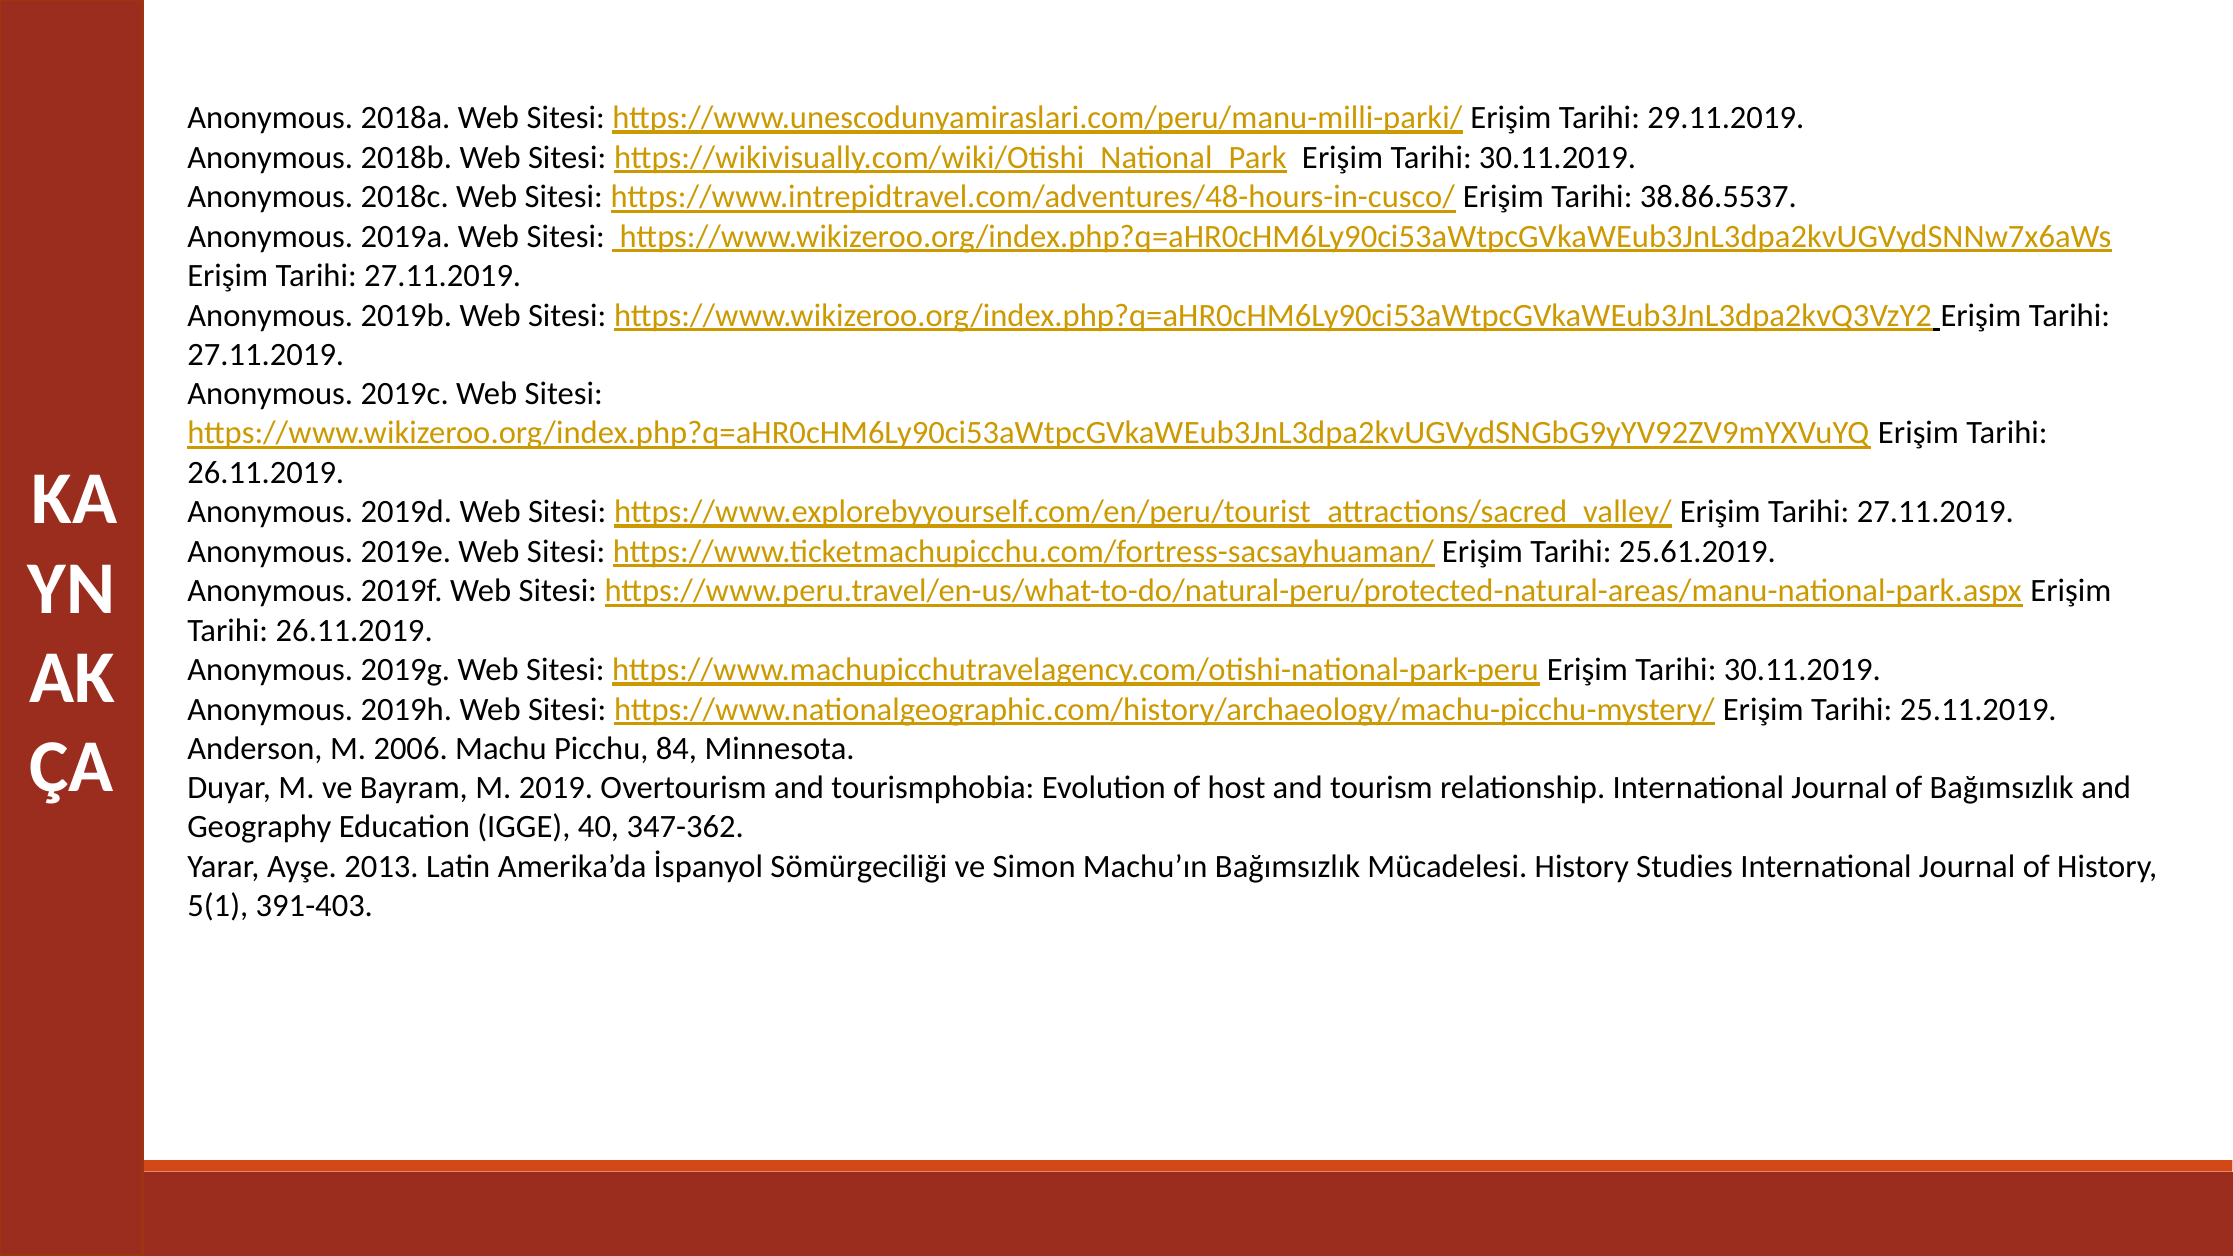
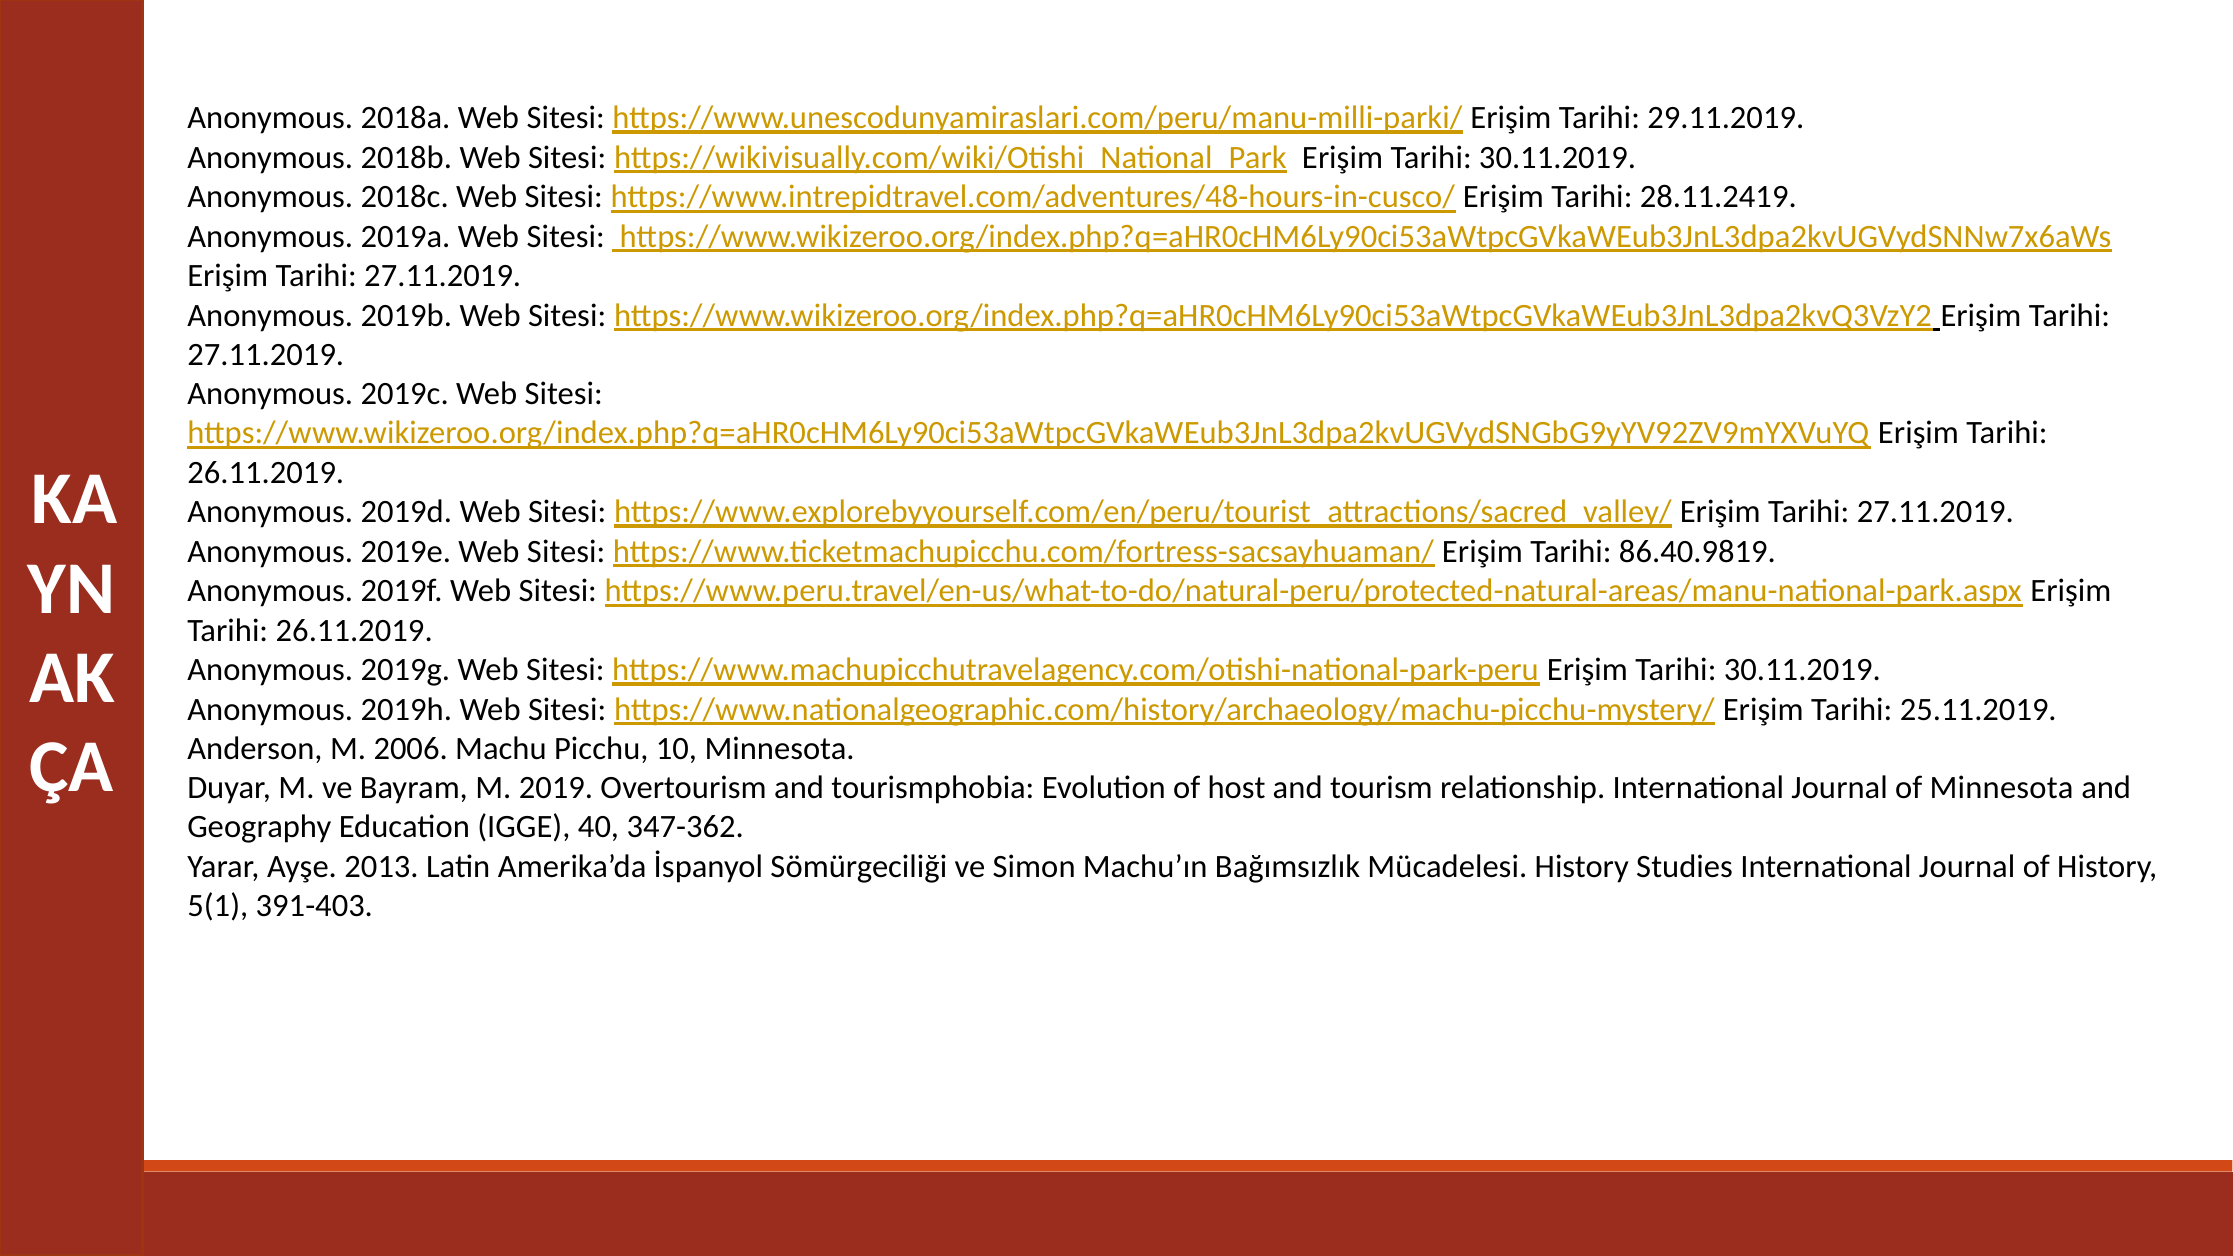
38.86.5537: 38.86.5537 -> 28.11.2419
25.61.2019: 25.61.2019 -> 86.40.9819
84: 84 -> 10
of Bağımsızlık: Bağımsızlık -> Minnesota
